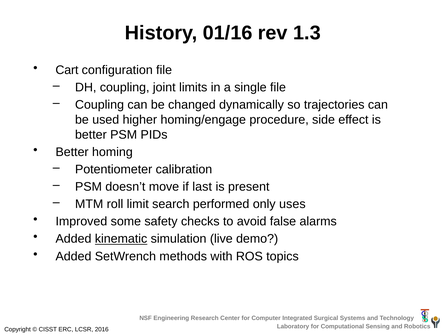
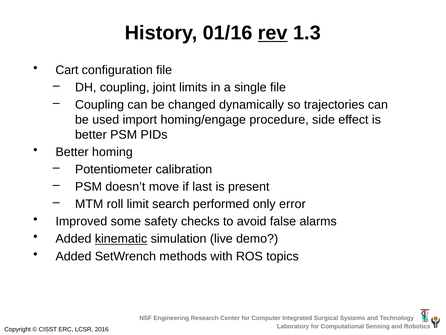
rev underline: none -> present
higher: higher -> import
uses: uses -> error
